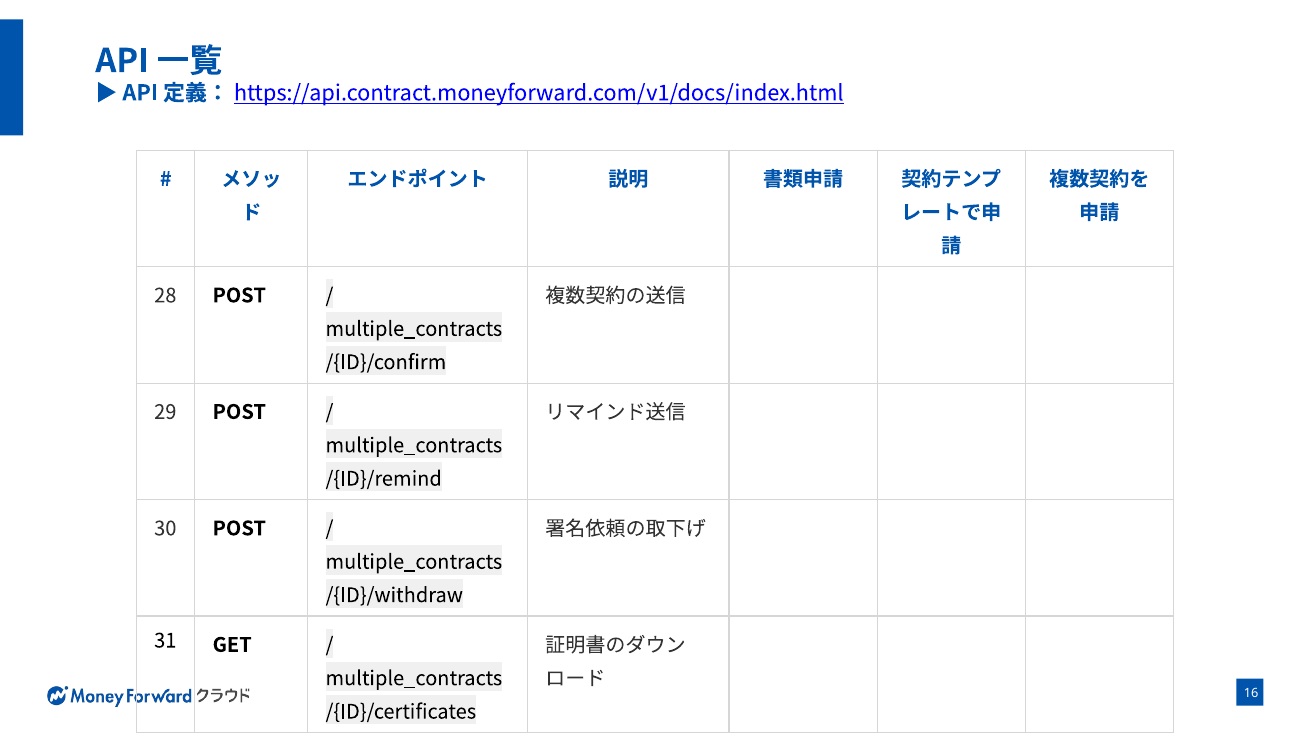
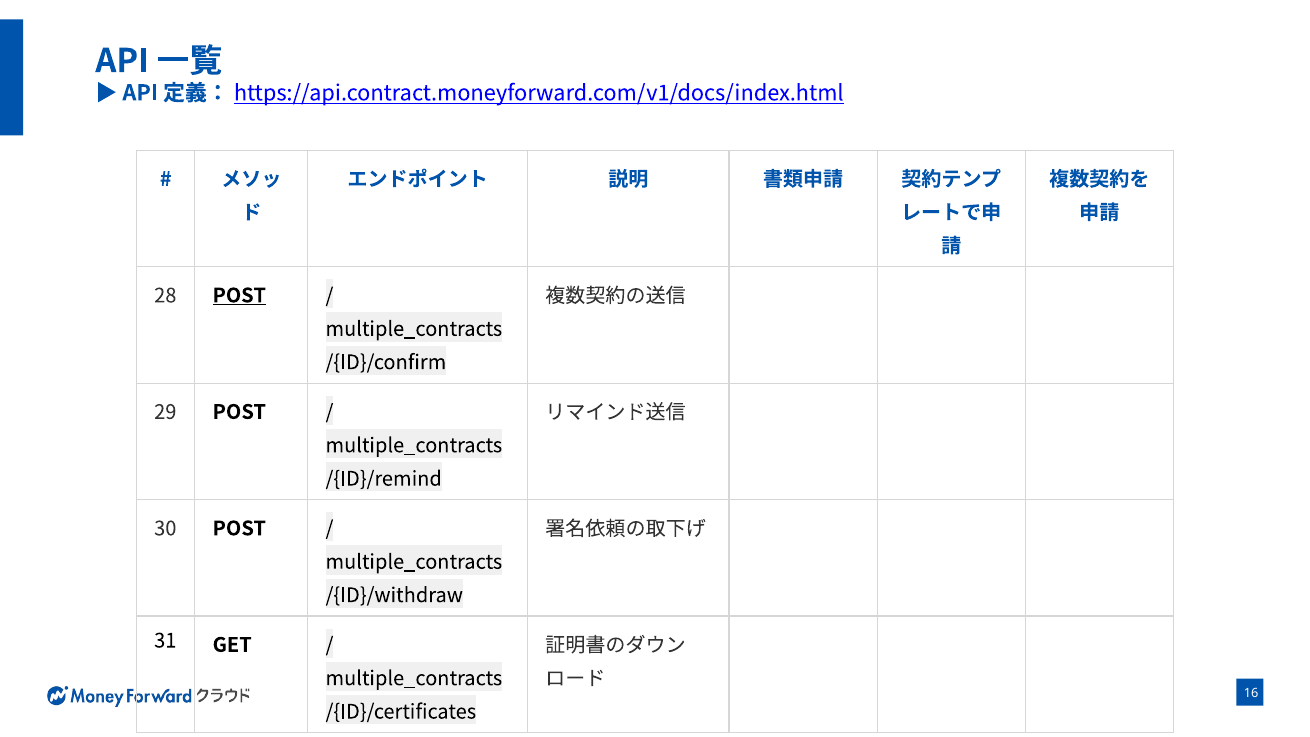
POST at (239, 296) underline: none -> present
